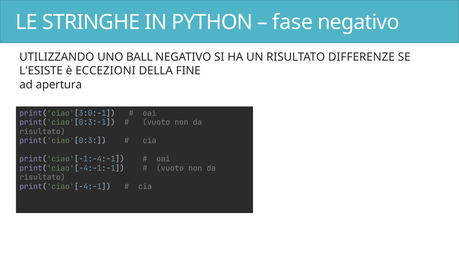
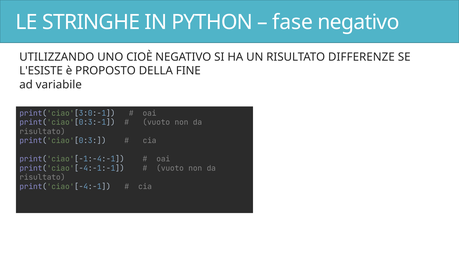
BALL: BALL -> CIOÈ
ECCEZIONI: ECCEZIONI -> PROPOSTO
apertura: apertura -> variabile
